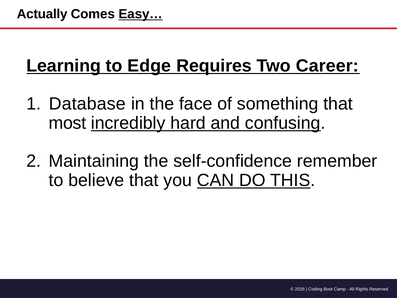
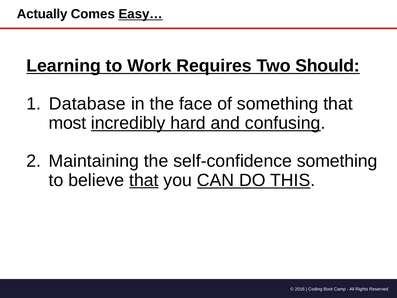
Edge: Edge -> Work
Career: Career -> Should
self-confidence remember: remember -> something
that at (144, 180) underline: none -> present
